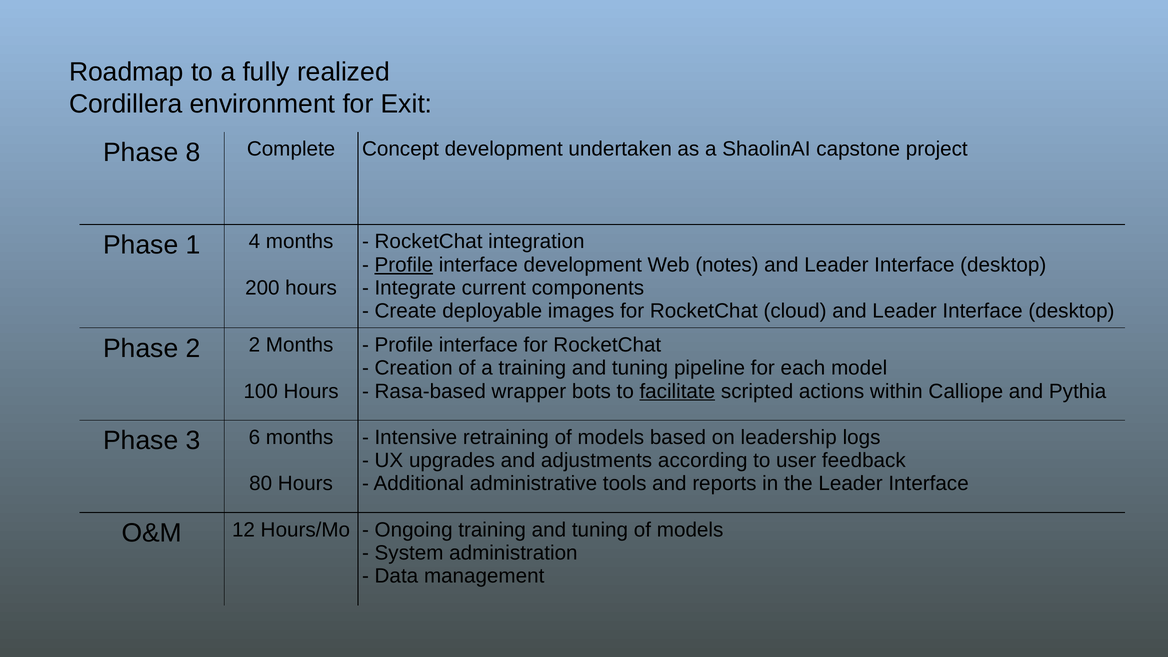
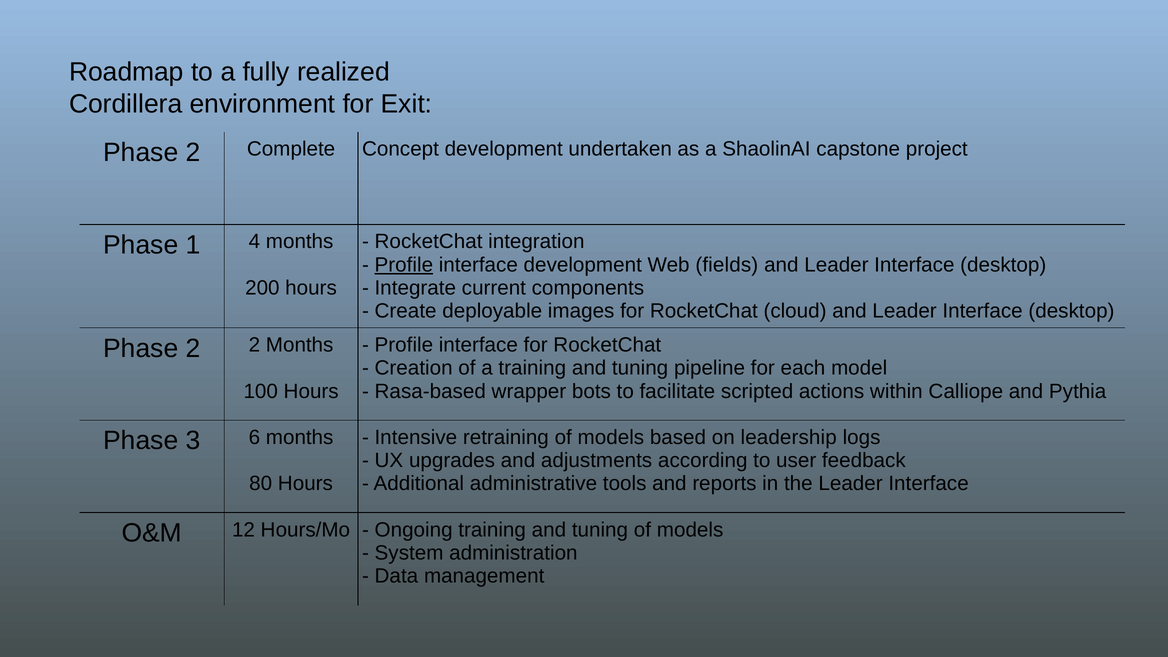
8 at (193, 153): 8 -> 2
notes: notes -> fields
facilitate underline: present -> none
